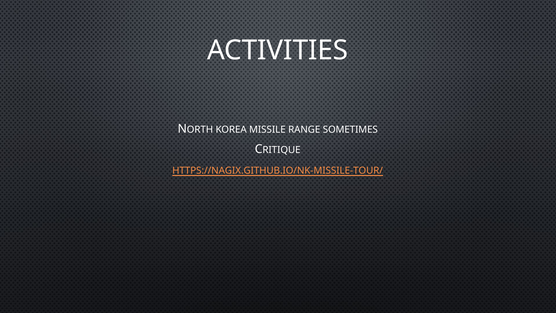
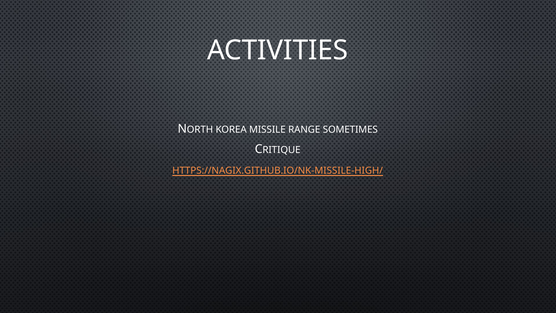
HTTPS://NAGIX.GITHUB.IO/NK-MISSILE-TOUR/: HTTPS://NAGIX.GITHUB.IO/NK-MISSILE-TOUR/ -> HTTPS://NAGIX.GITHUB.IO/NK-MISSILE-HIGH/
